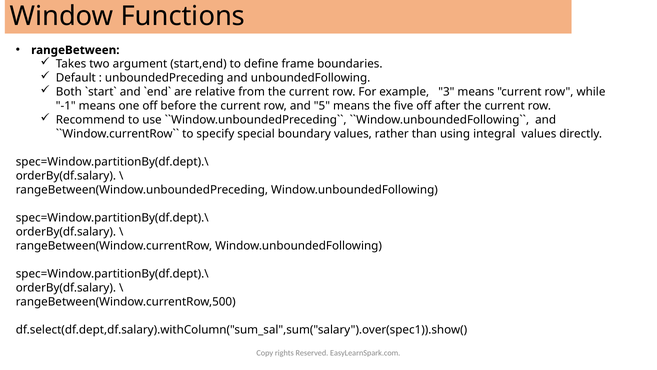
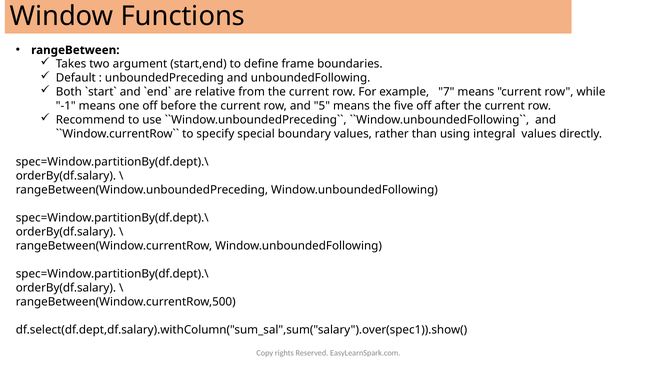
3: 3 -> 7
